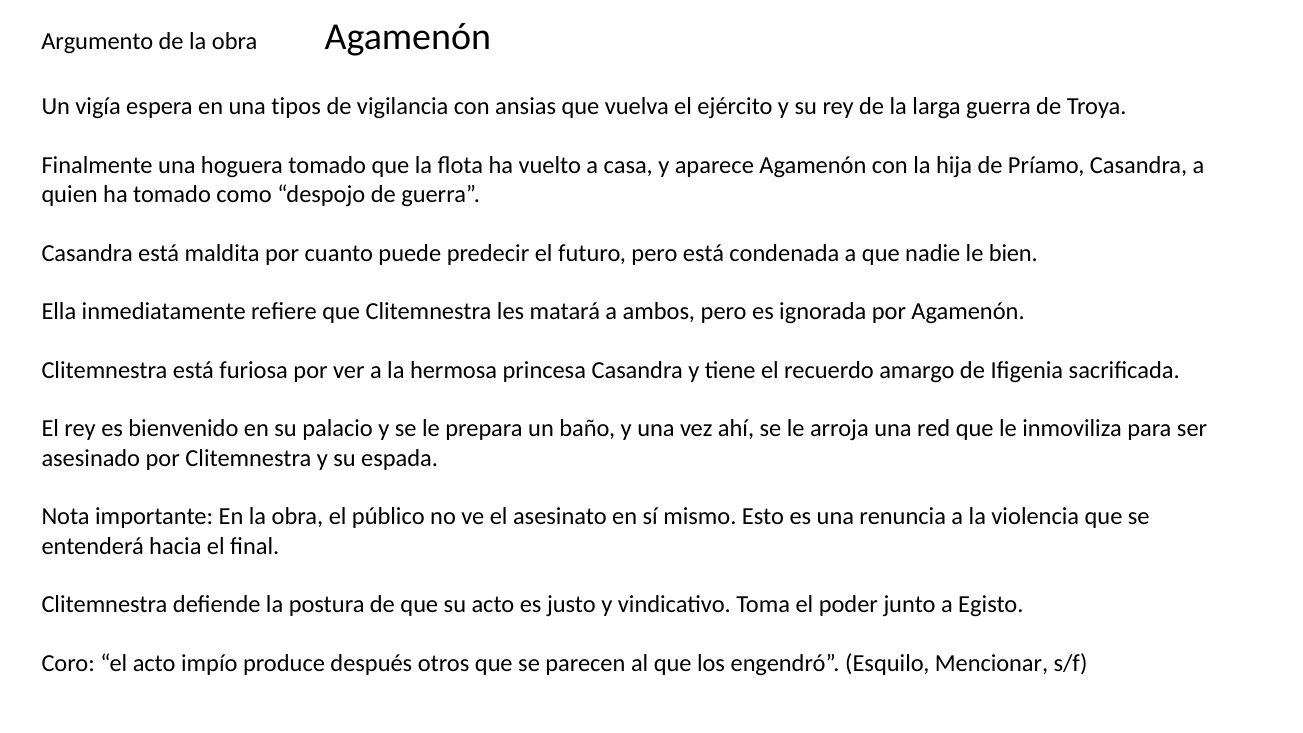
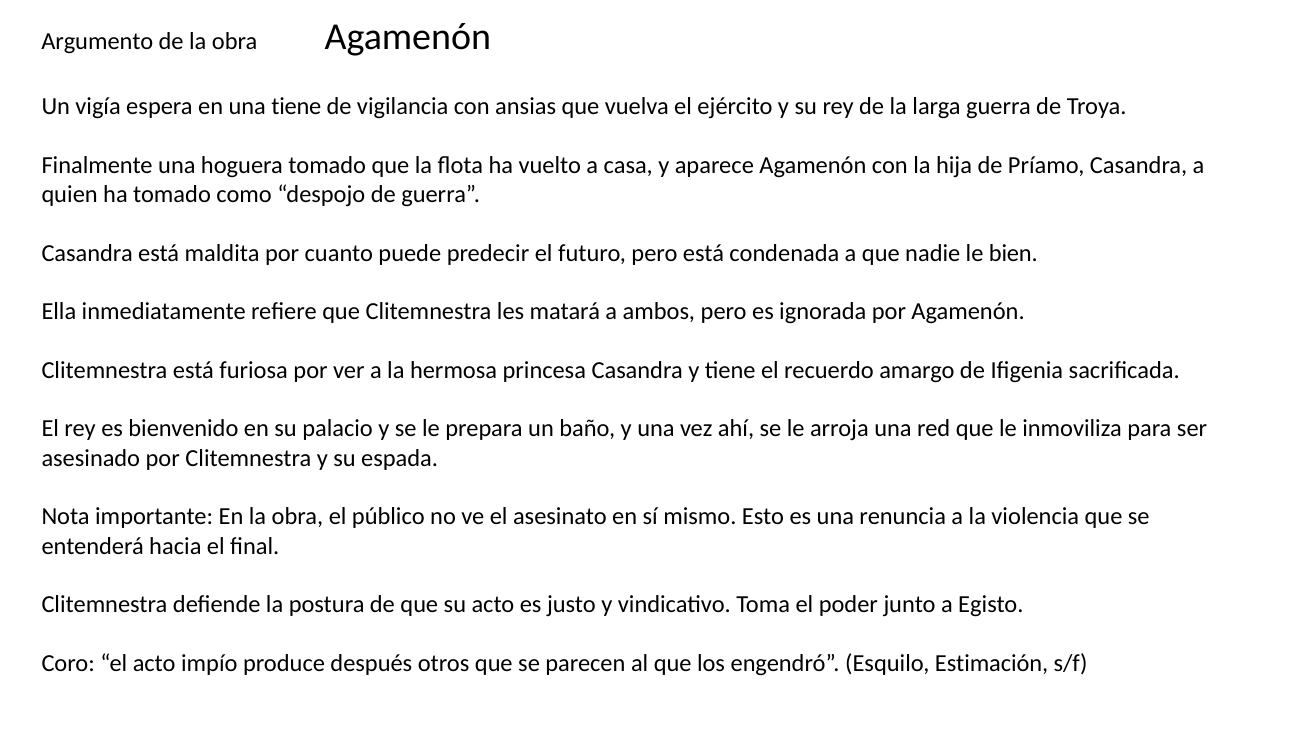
una tipos: tipos -> tiene
Mencionar: Mencionar -> Estimación
